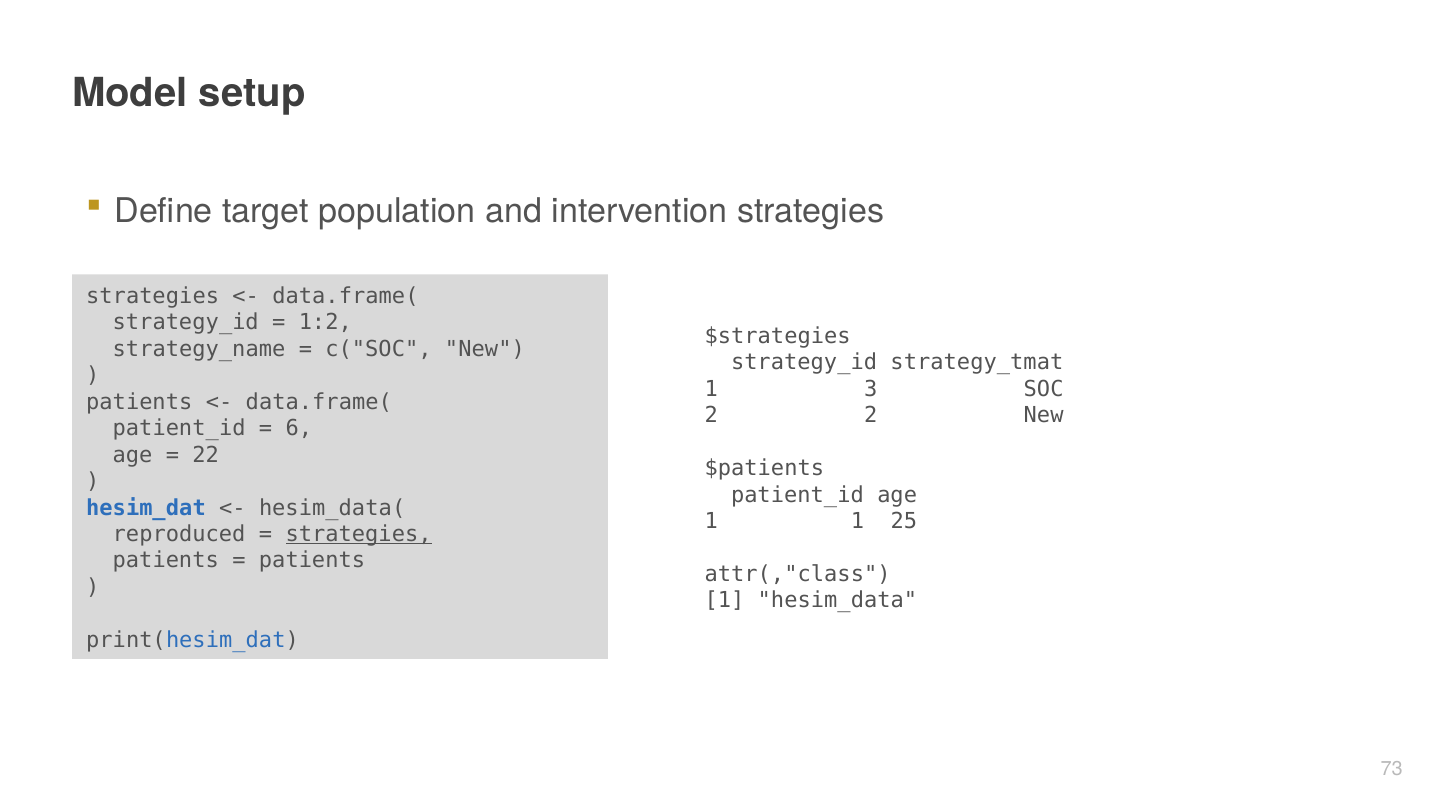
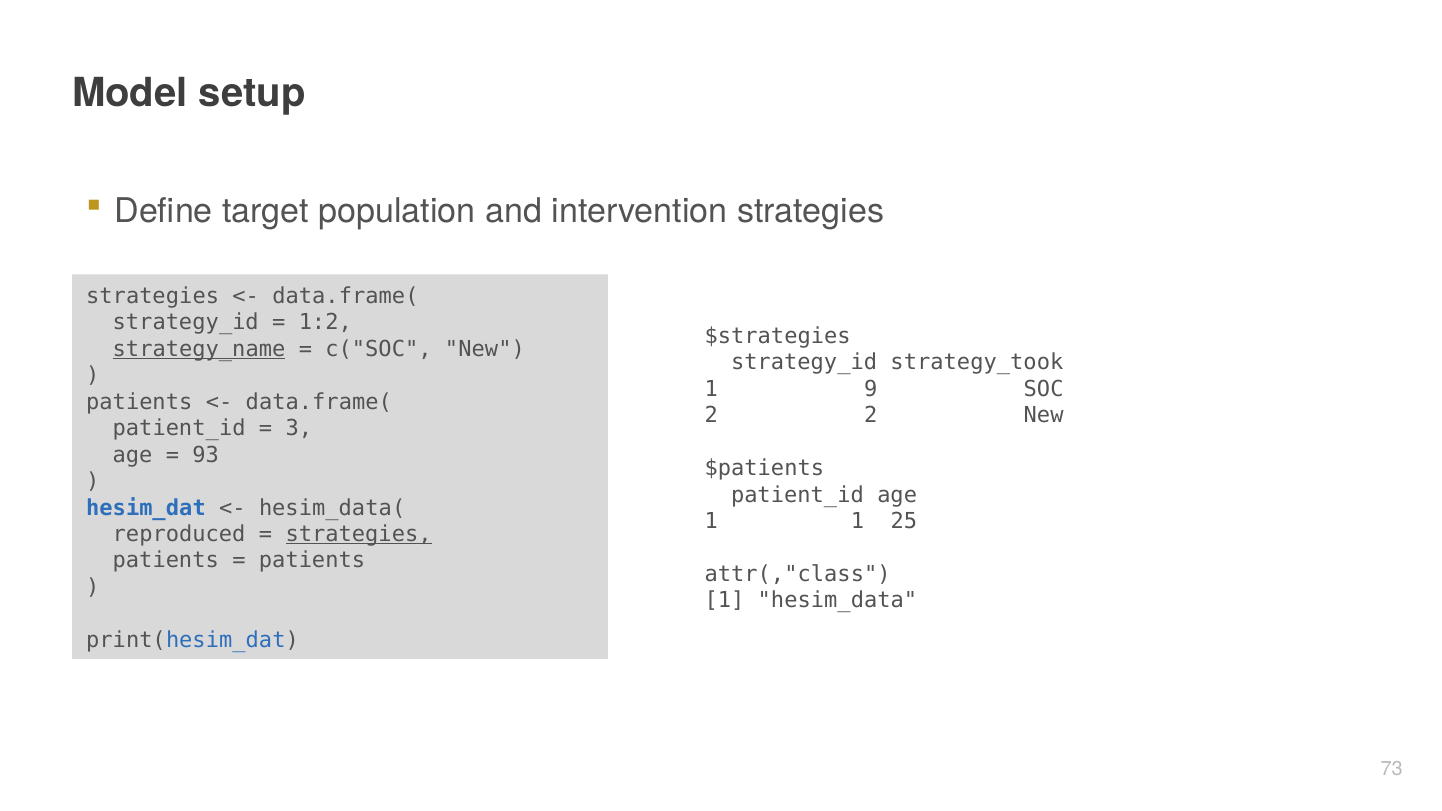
strategy_name underline: none -> present
strategy_tmat: strategy_tmat -> strategy_took
3: 3 -> 9
6: 6 -> 3
22: 22 -> 93
